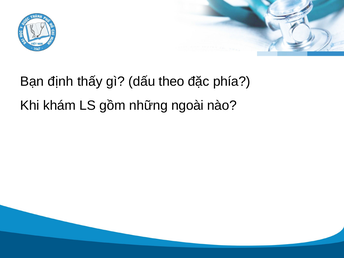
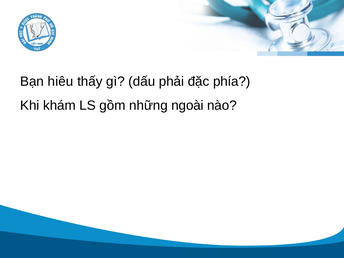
định: định -> hiêu
theo: theo -> phải
